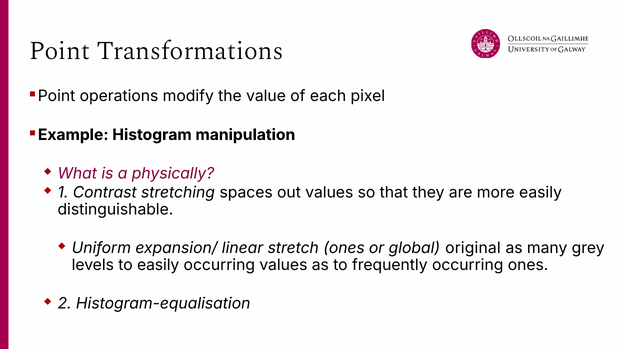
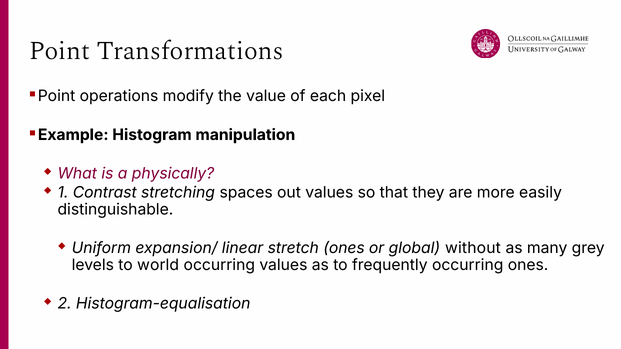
original: original -> without
to easily: easily -> world
